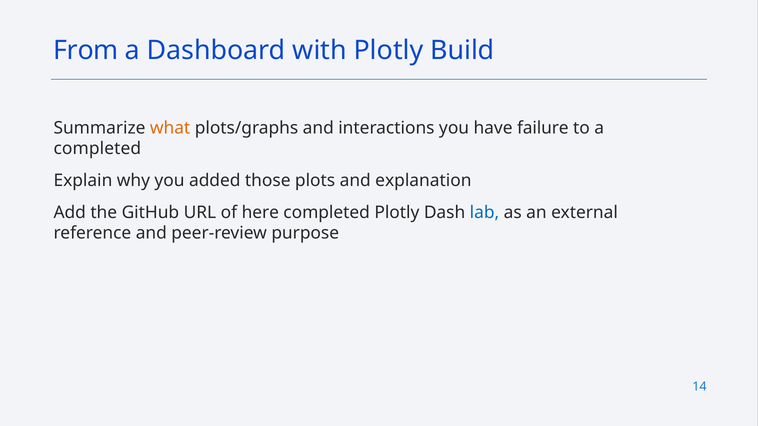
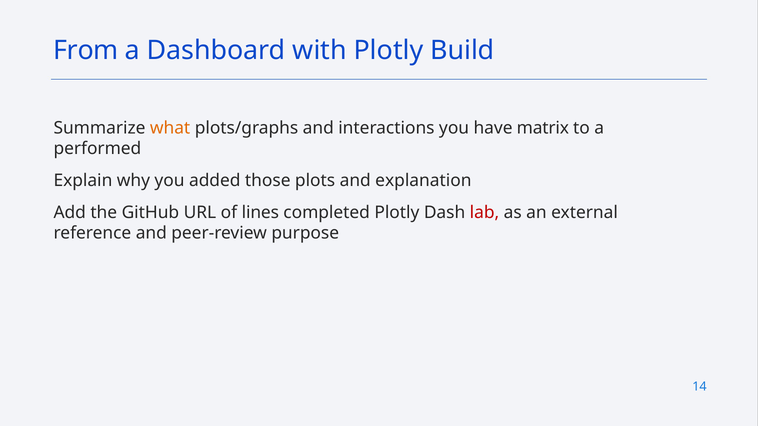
failure: failure -> matrix
completed at (97, 149): completed -> performed
here: here -> lines
lab colour: blue -> red
